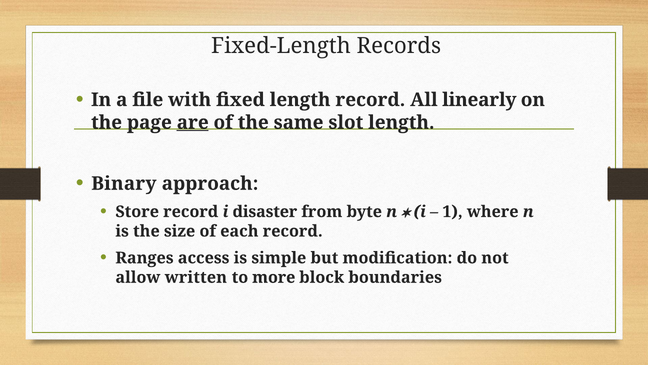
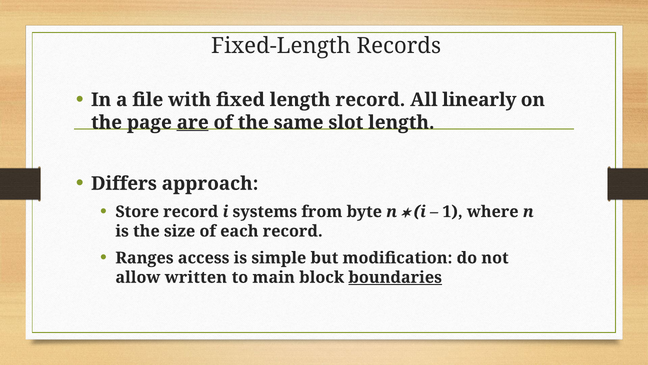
Binary: Binary -> Differs
disaster: disaster -> systems
more: more -> main
boundaries underline: none -> present
